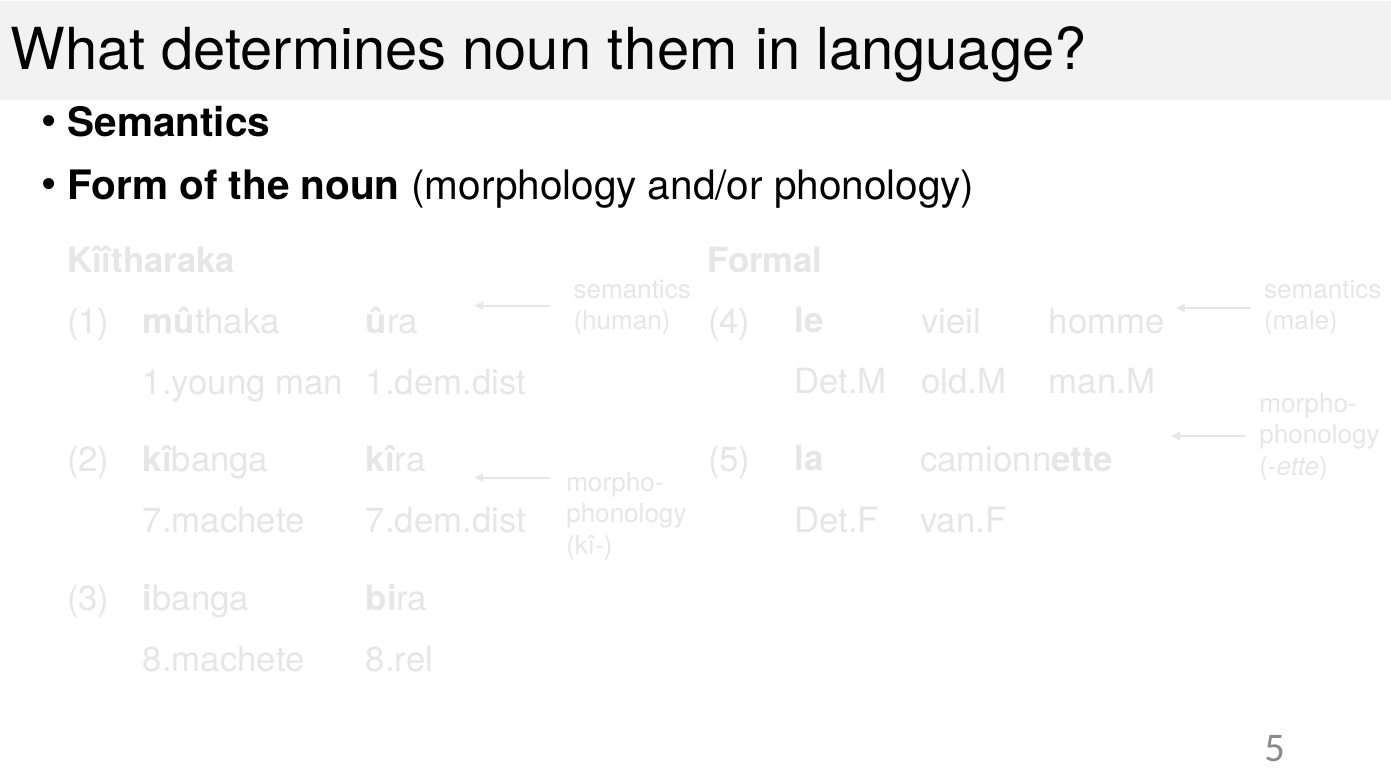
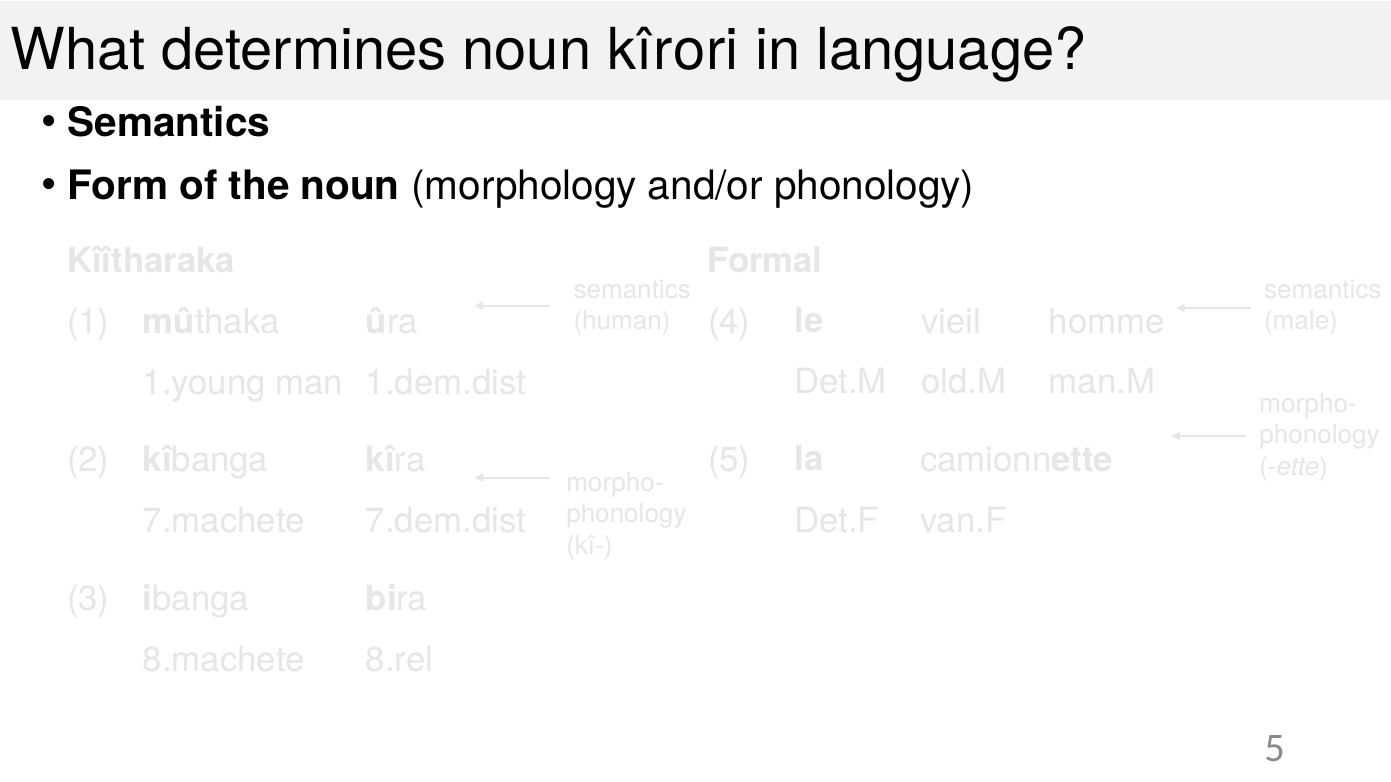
them: them -> kîrori
